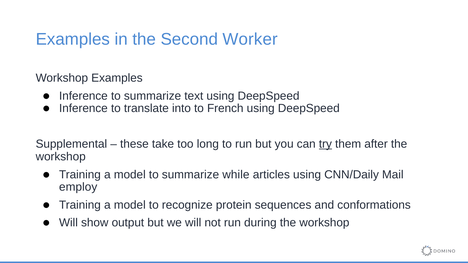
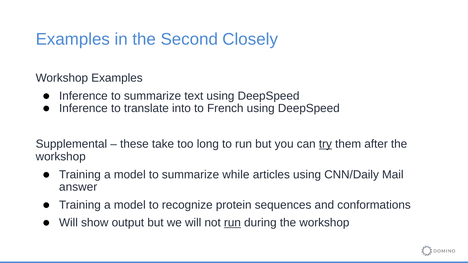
Worker: Worker -> Closely
employ: employ -> answer
run at (232, 223) underline: none -> present
